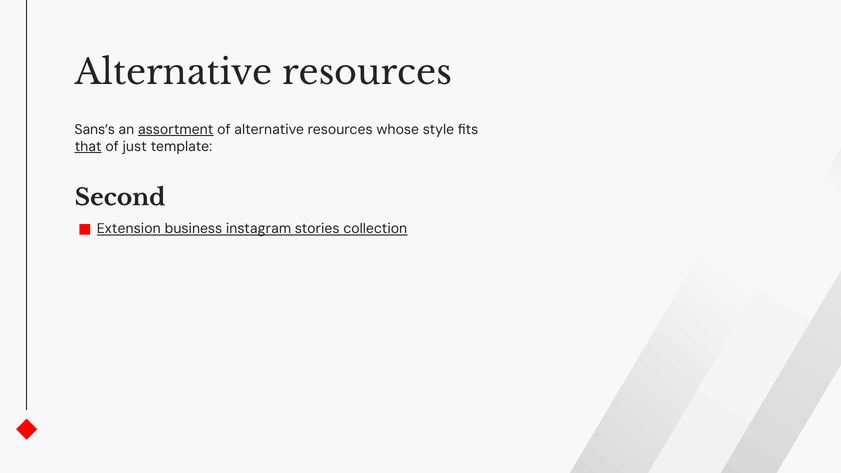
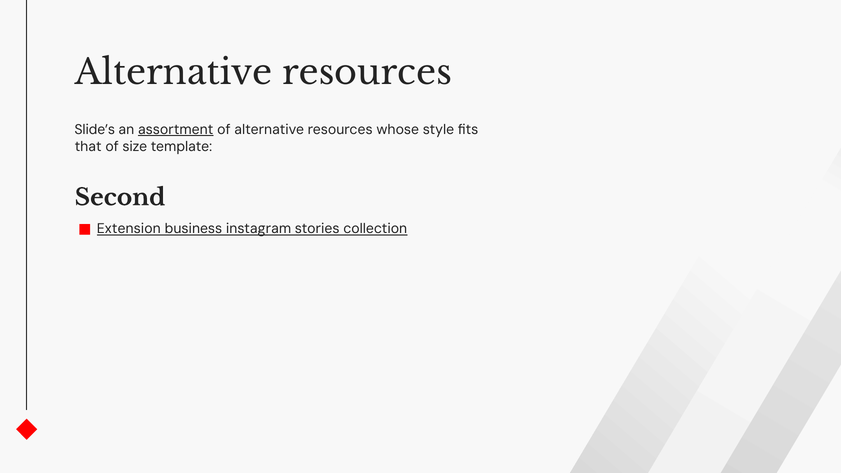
Sans’s: Sans’s -> Slide’s
that underline: present -> none
just: just -> size
